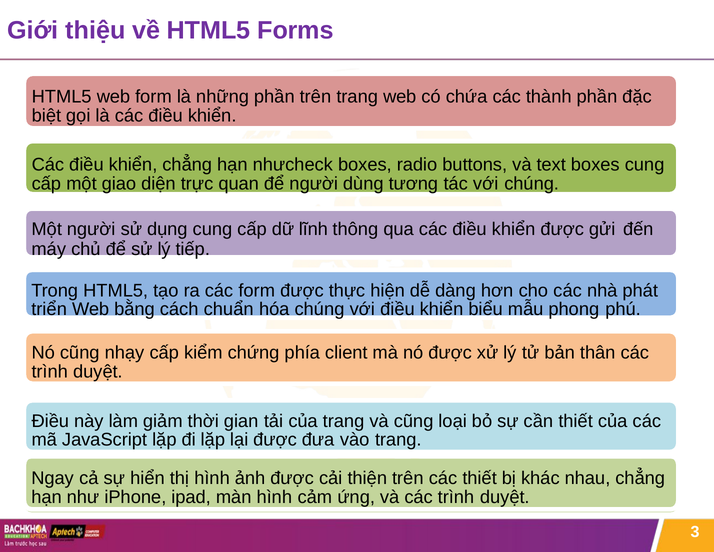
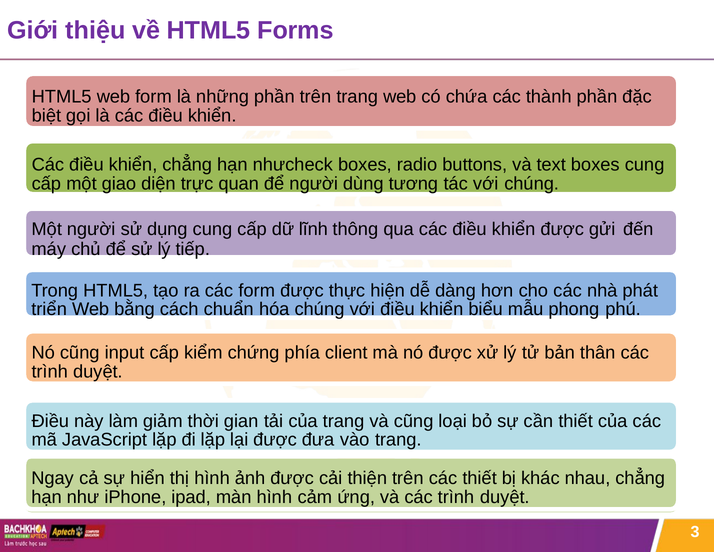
nhạy: nhạy -> input
